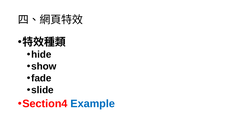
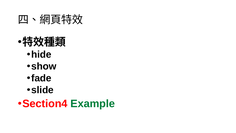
Example colour: blue -> green
